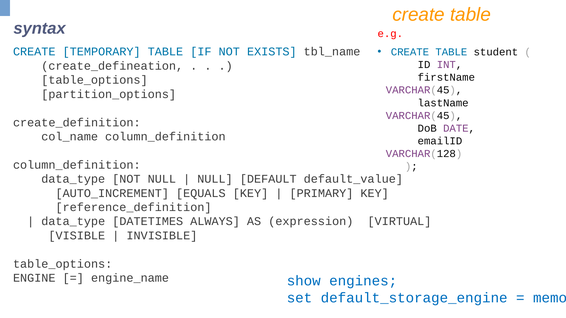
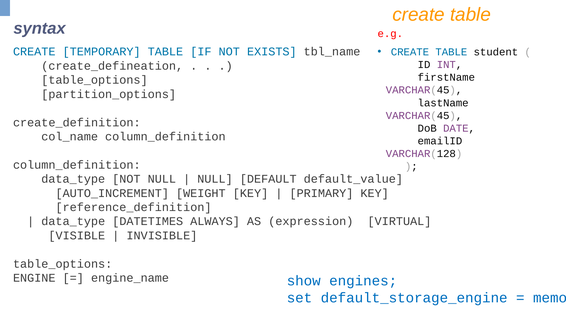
EQUALS: EQUALS -> WEIGHT
